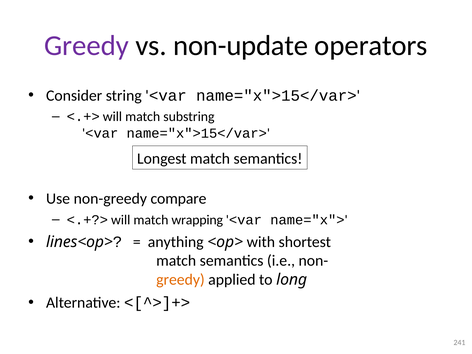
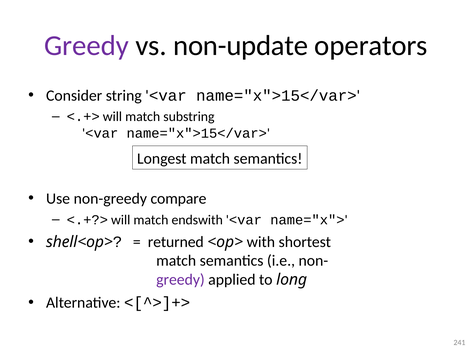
wrapping: wrapping -> endswith
lines<op>: lines<op> -> shell<op>
anything: anything -> returned
greedy at (180, 280) colour: orange -> purple
